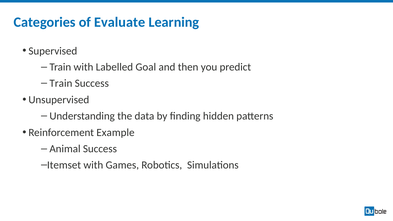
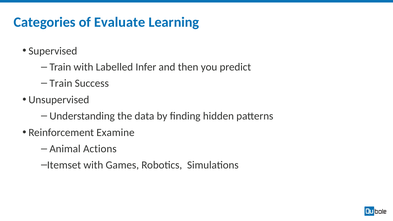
Goal: Goal -> Infer
Example: Example -> Examine
Animal Success: Success -> Actions
